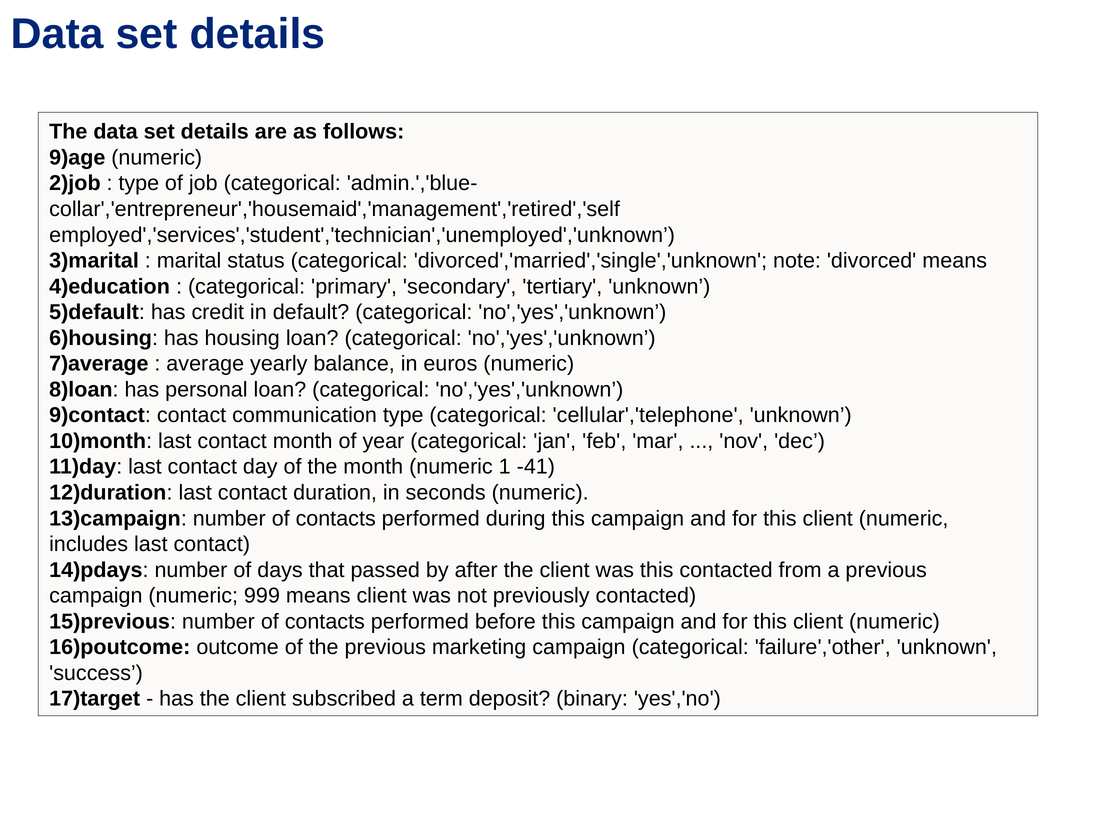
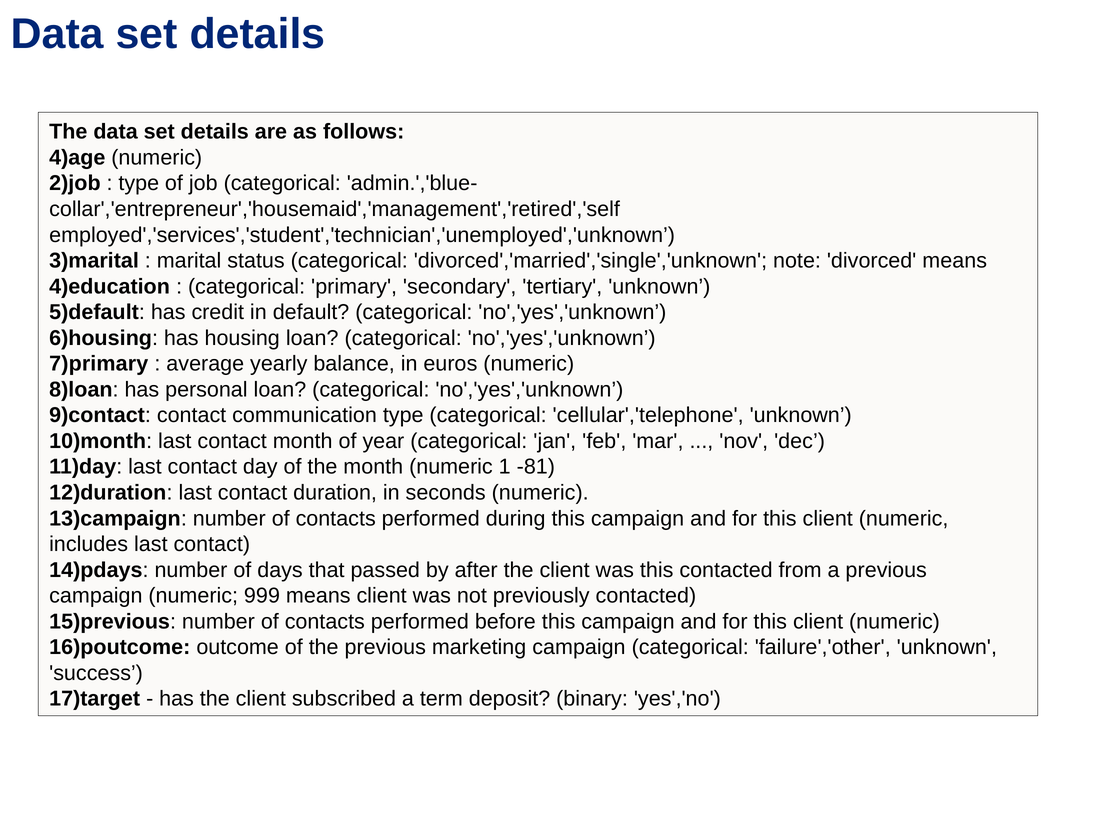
9)age: 9)age -> 4)age
7)average: 7)average -> 7)primary
-41: -41 -> -81
